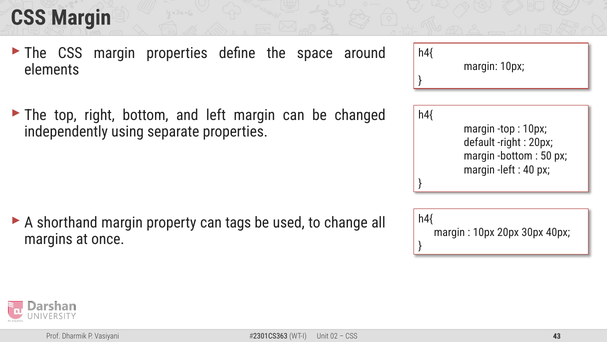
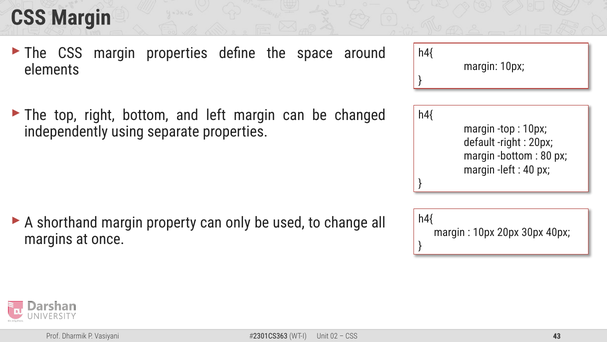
50: 50 -> 80
tags: tags -> only
